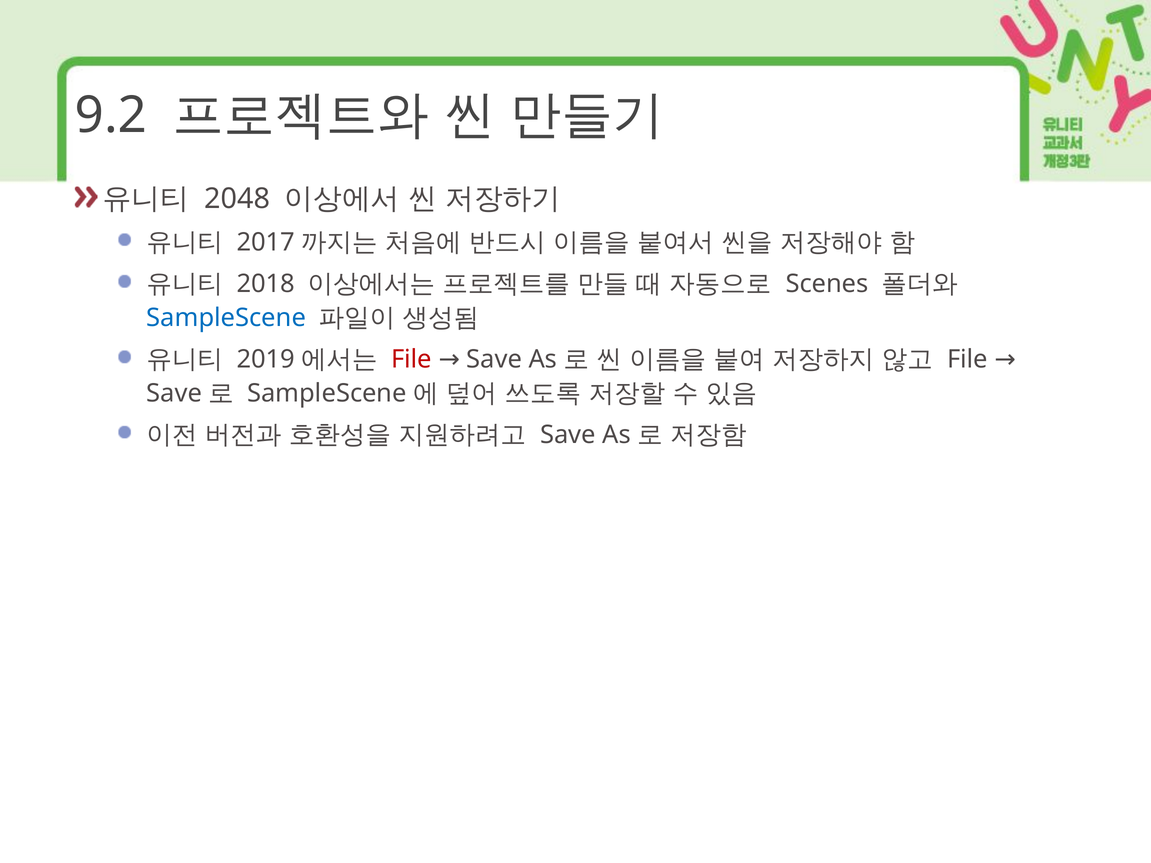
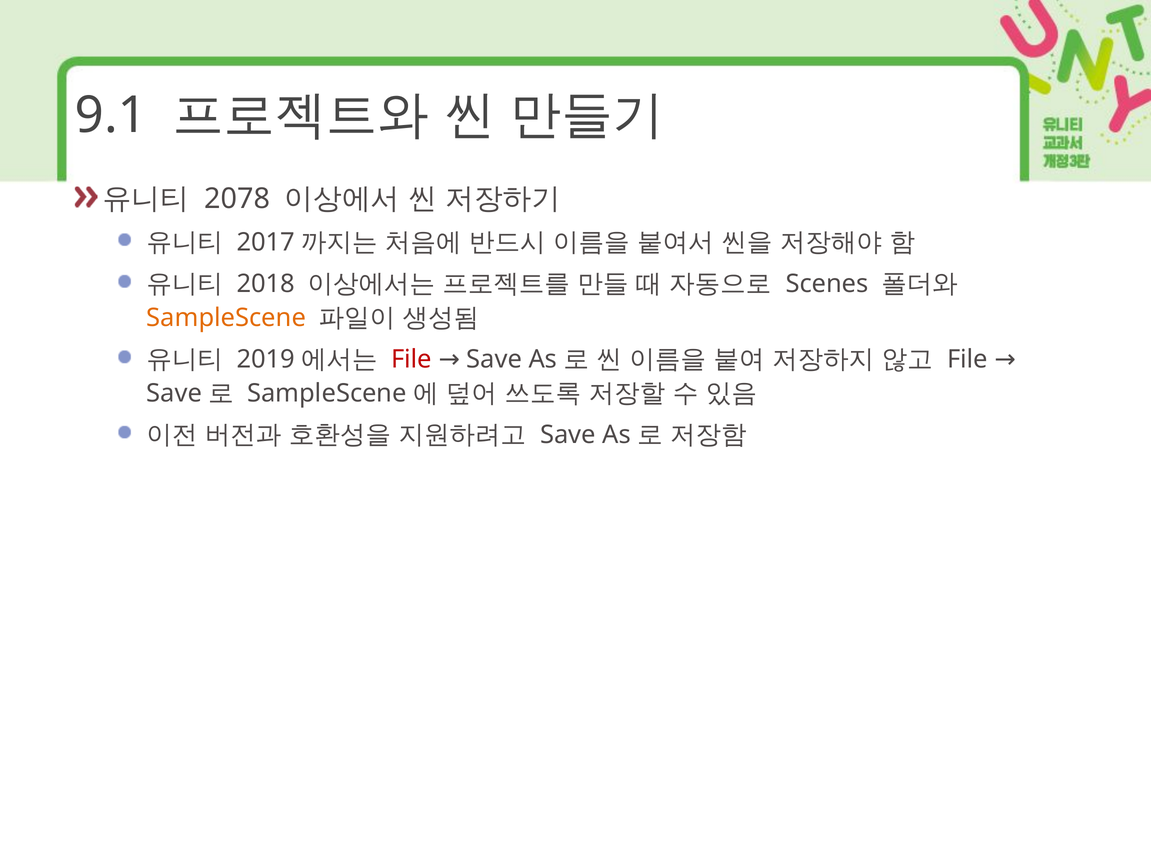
9.2: 9.2 -> 9.1
2048: 2048 -> 2078
SampleScene colour: blue -> orange
